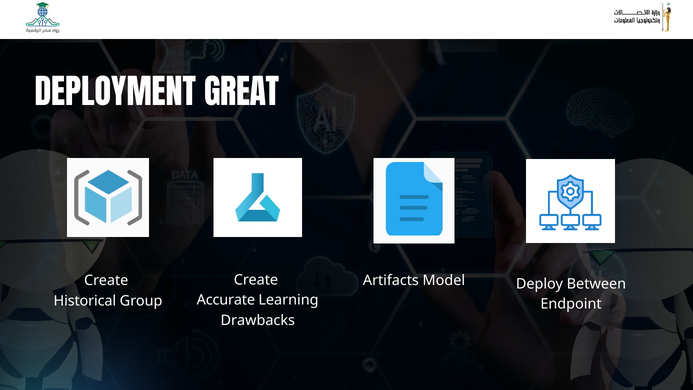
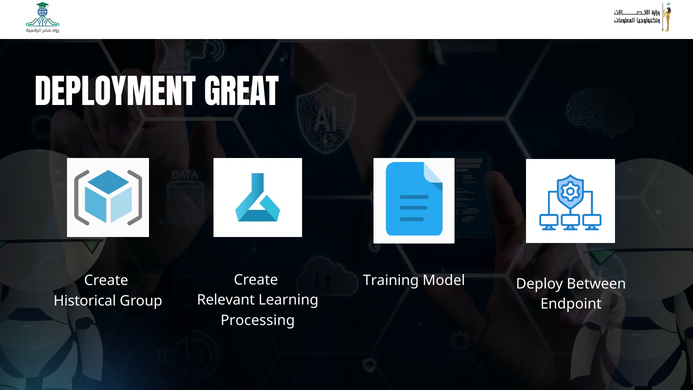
Artifacts: Artifacts -> Training
Accurate: Accurate -> Relevant
Drawbacks: Drawbacks -> Processing
